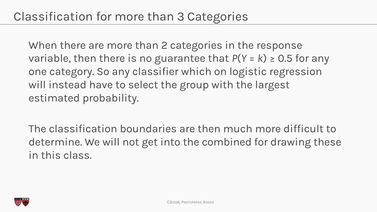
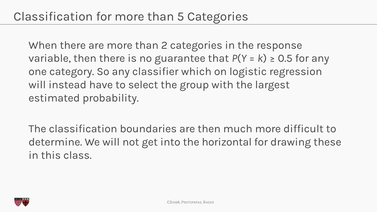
3: 3 -> 5
combined: combined -> horizontal
